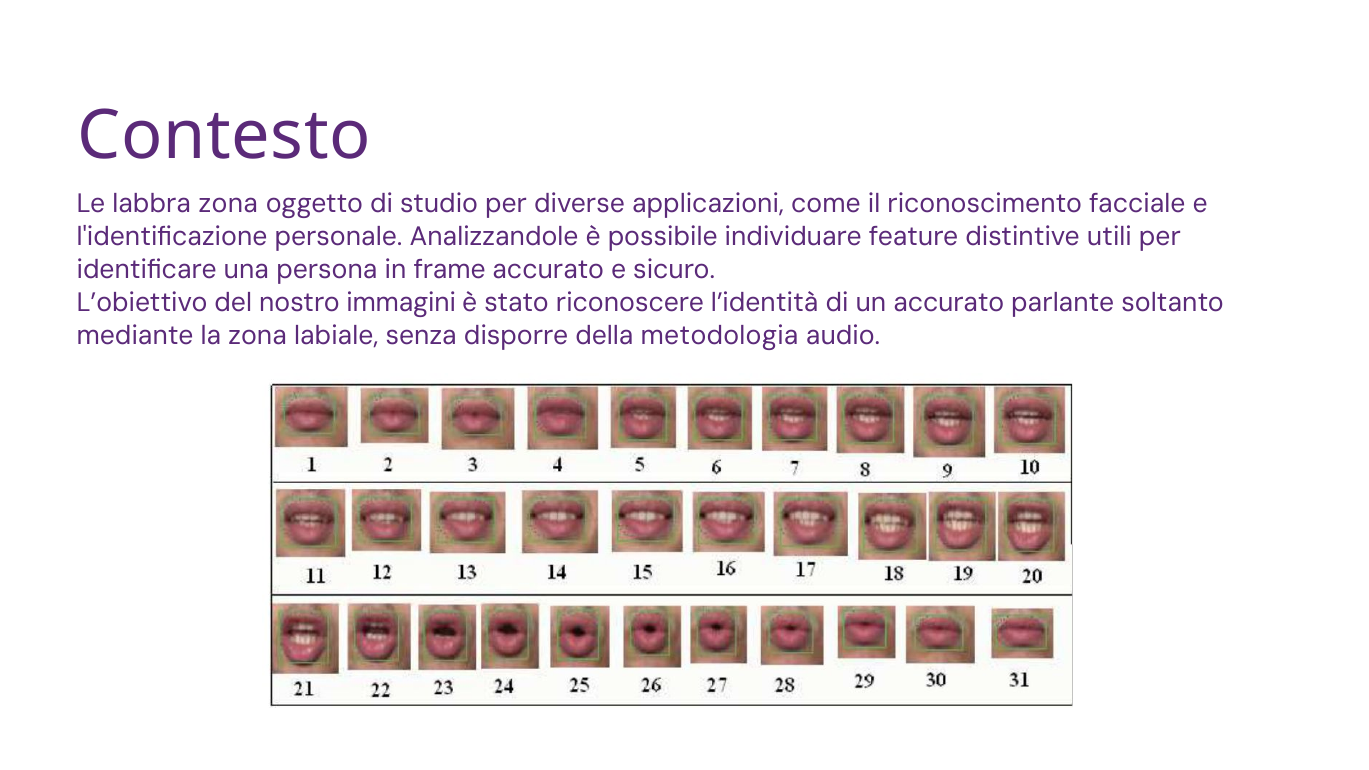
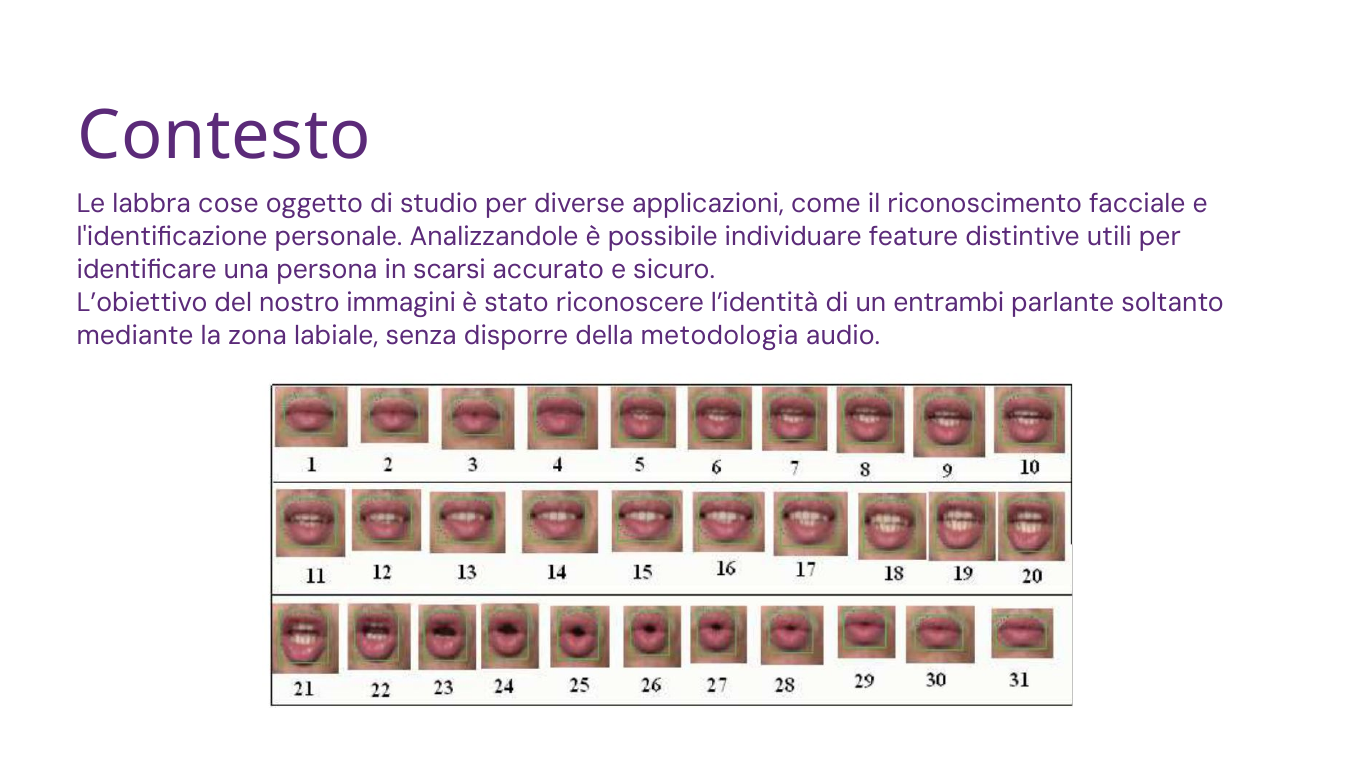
labbra zona: zona -> cose
frame: frame -> scarsi
un accurato: accurato -> entrambi
